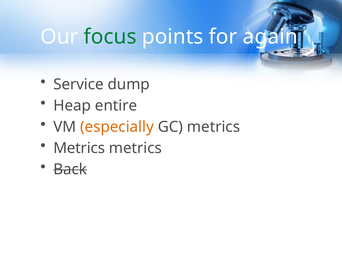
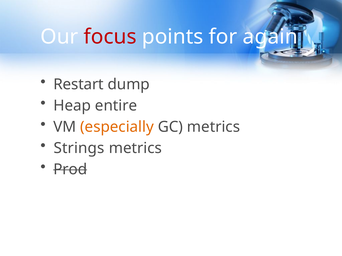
focus colour: green -> red
Service: Service -> Restart
Metrics at (79, 148): Metrics -> Strings
Back: Back -> Prod
